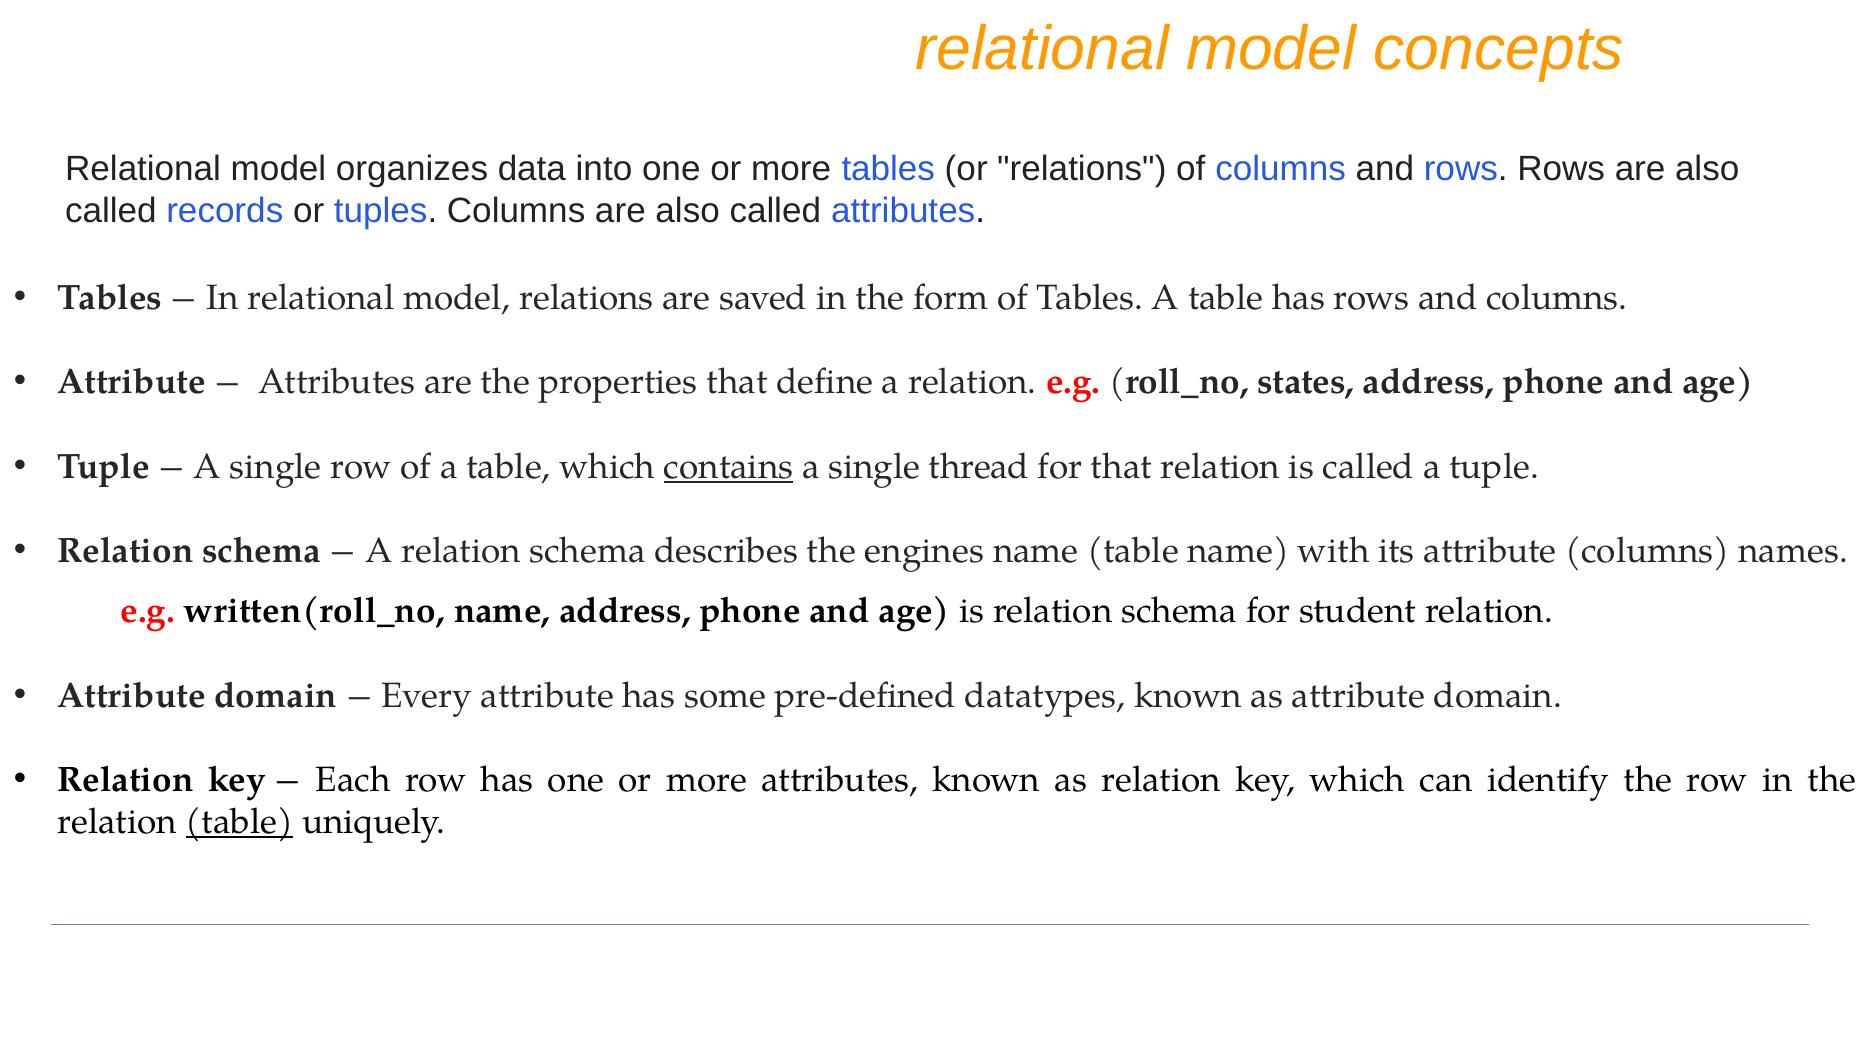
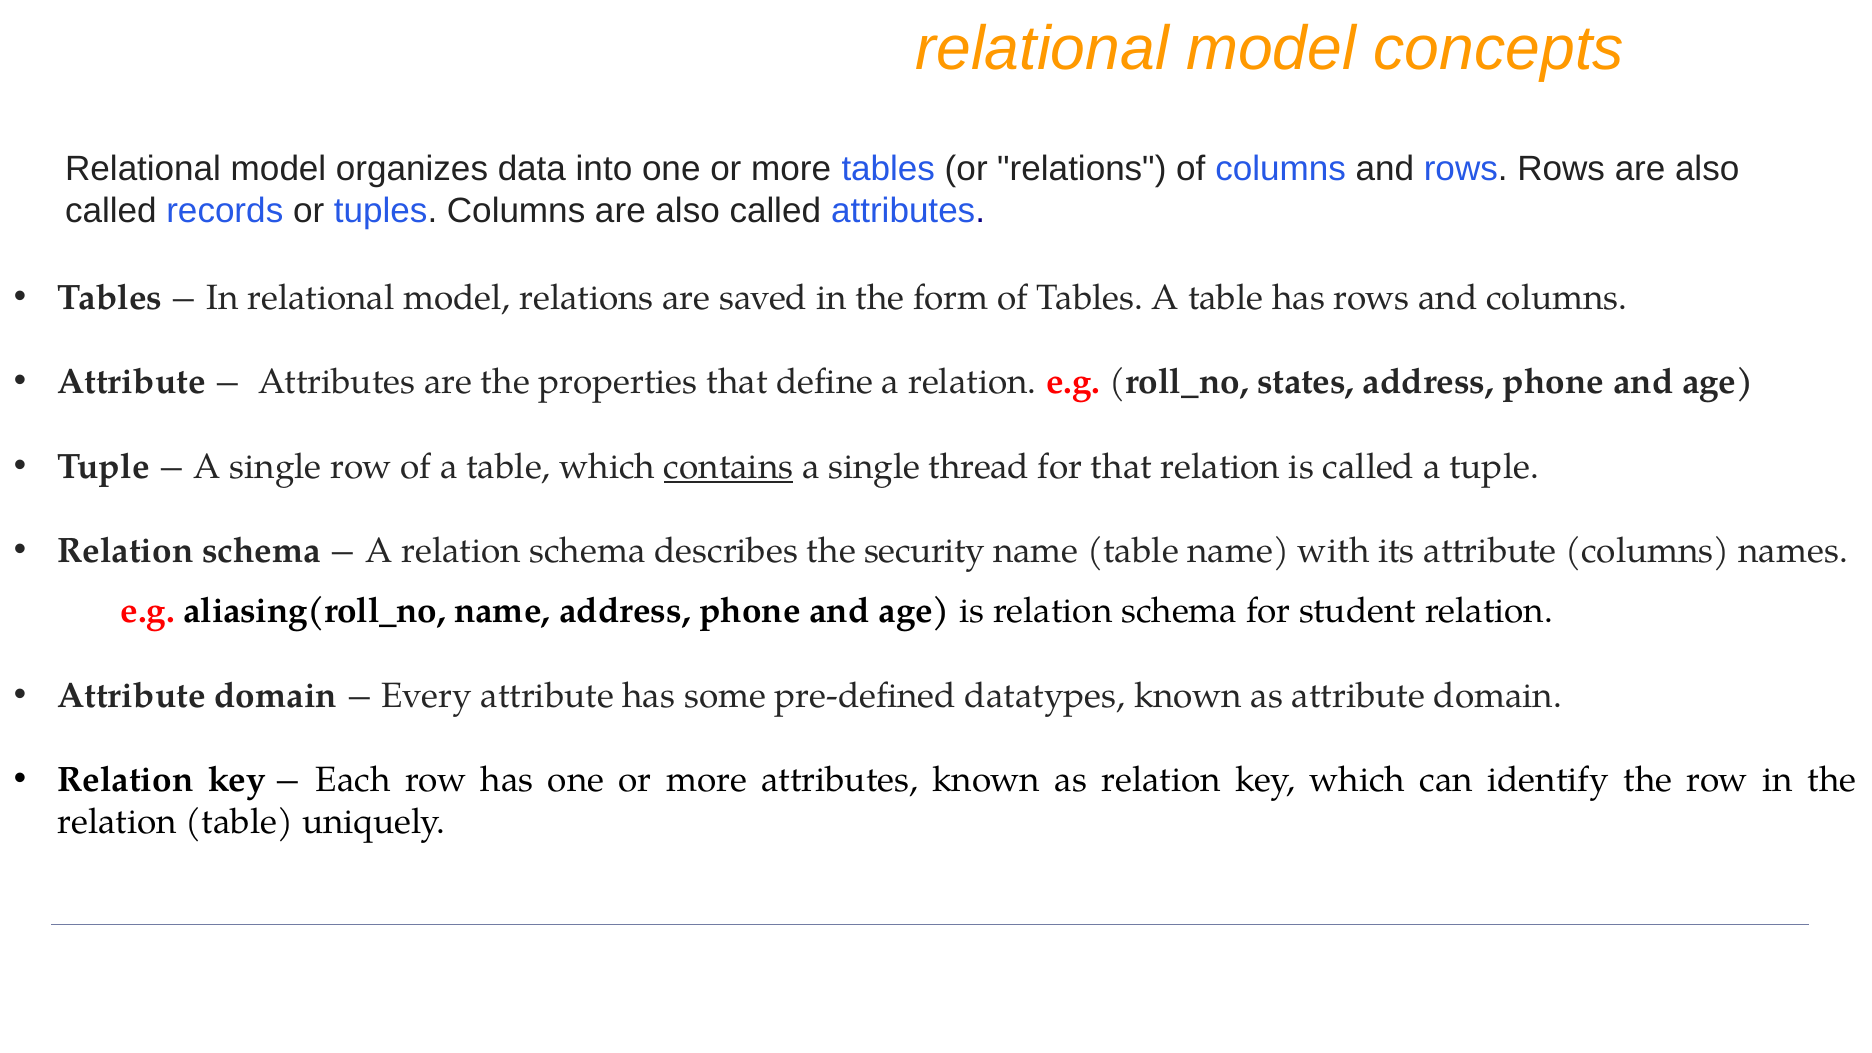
engines: engines -> security
written(roll_no: written(roll_no -> aliasing(roll_no
table at (240, 822) underline: present -> none
